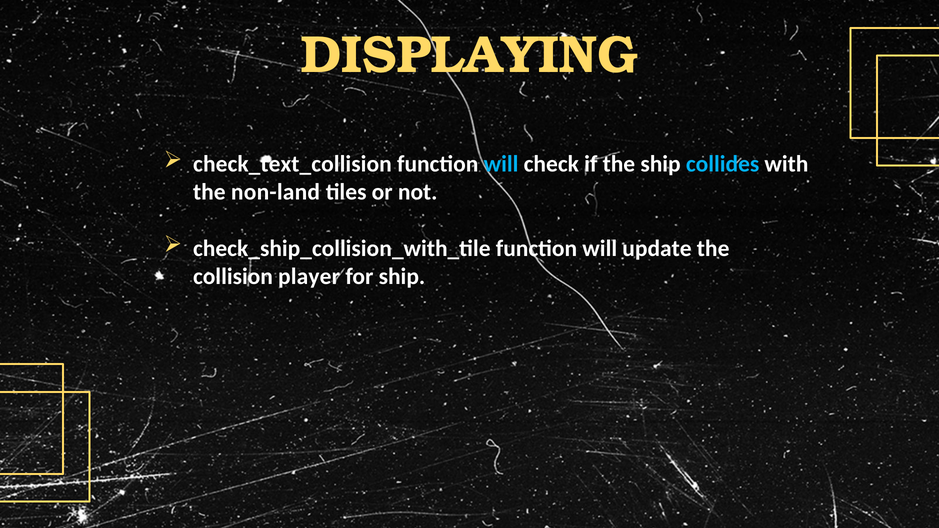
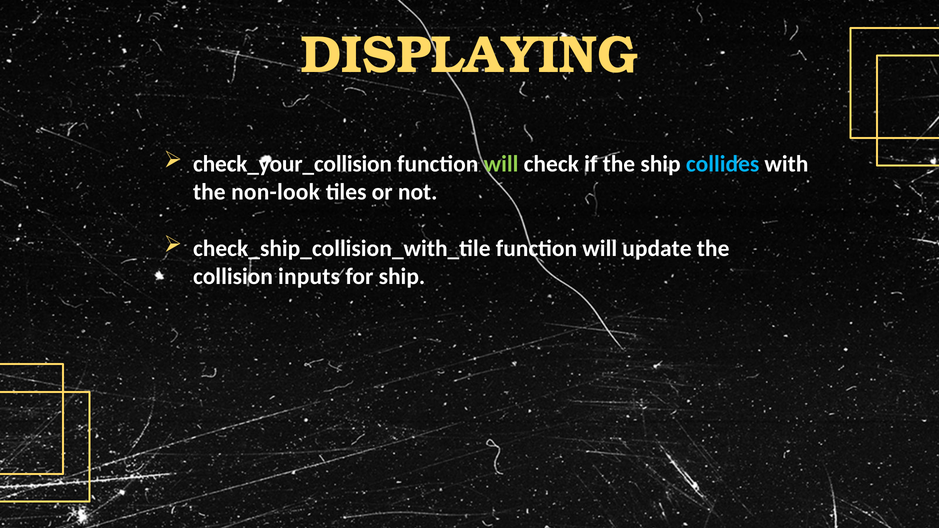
check_text_collision: check_text_collision -> check_your_collision
will at (501, 164) colour: light blue -> light green
non-land: non-land -> non-look
player: player -> inputs
